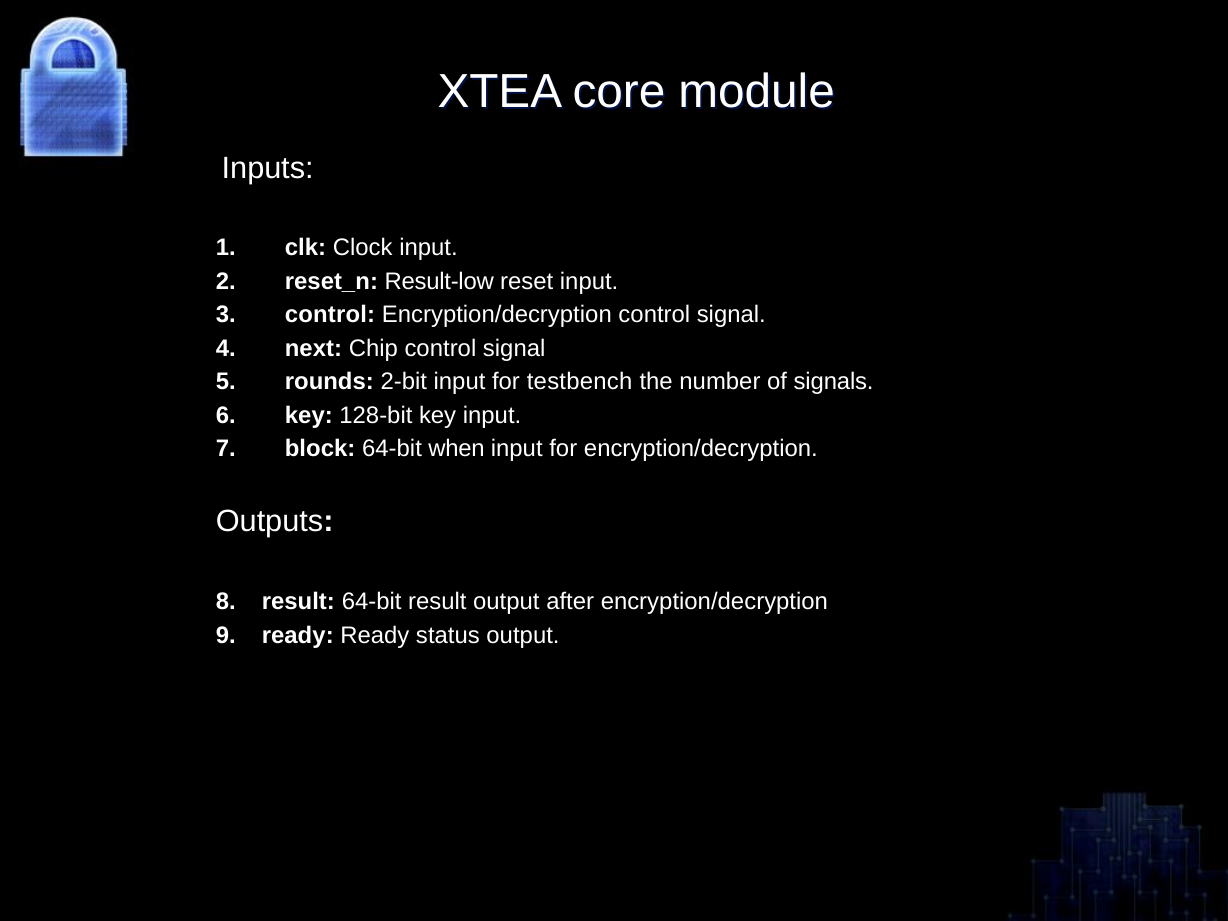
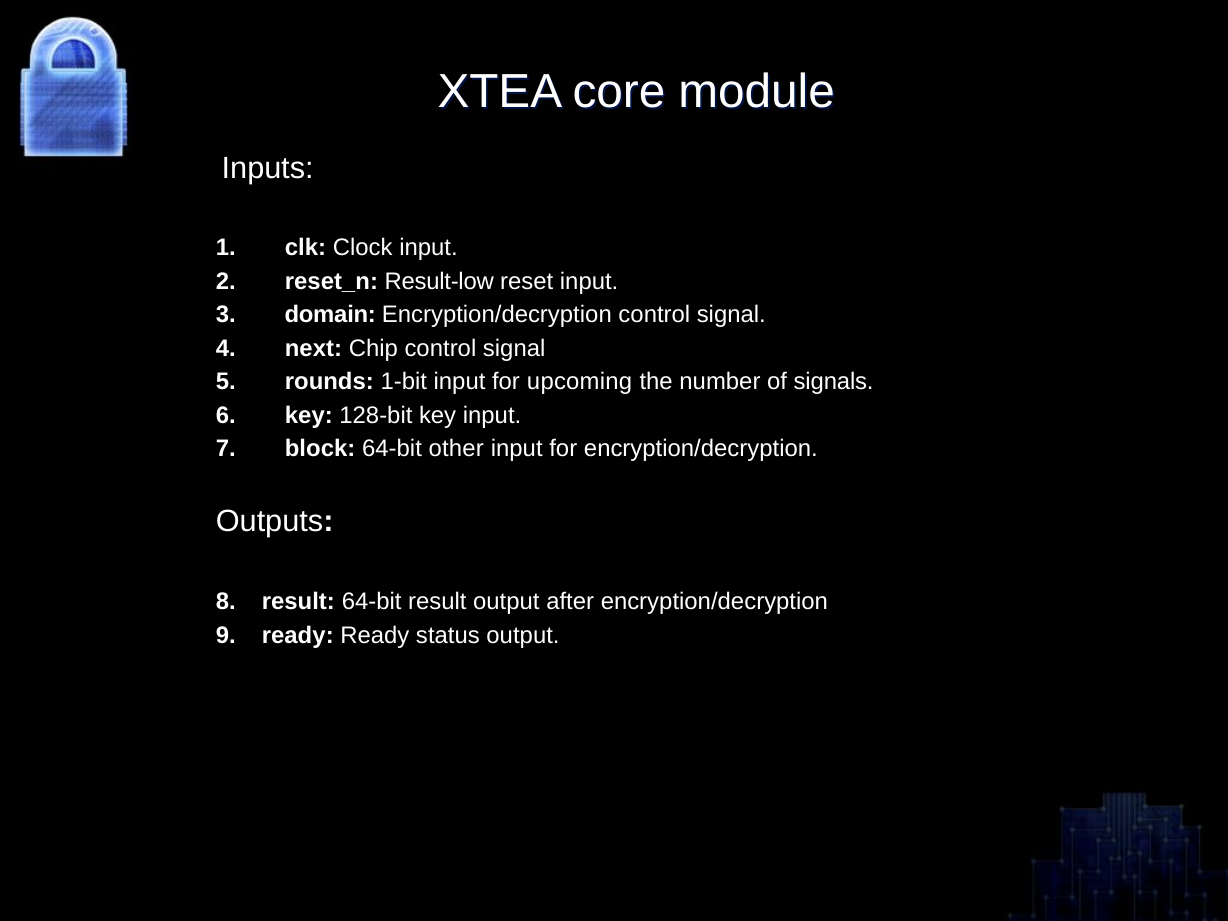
control at (330, 315): control -> domain
2-bit: 2-bit -> 1-bit
testbench: testbench -> upcoming
when: when -> other
